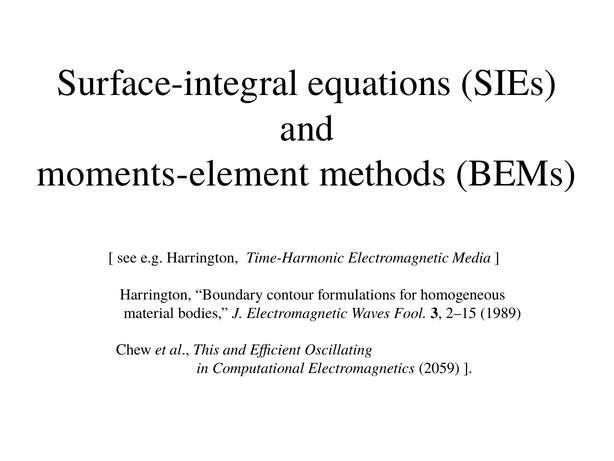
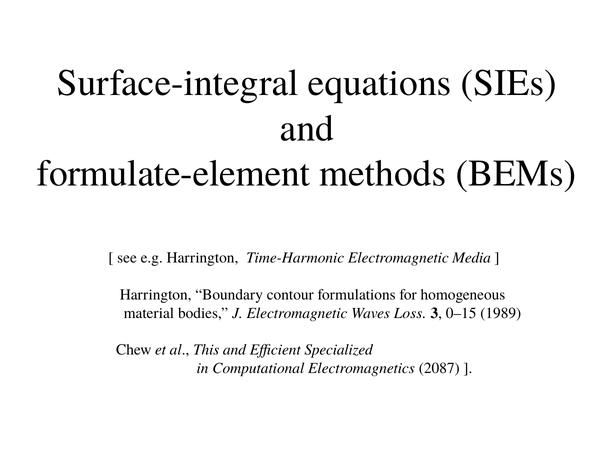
moments-element: moments-element -> formulate-element
Fool: Fool -> Loss
2–15: 2–15 -> 0–15
Oscillating: Oscillating -> Specialized
2059: 2059 -> 2087
